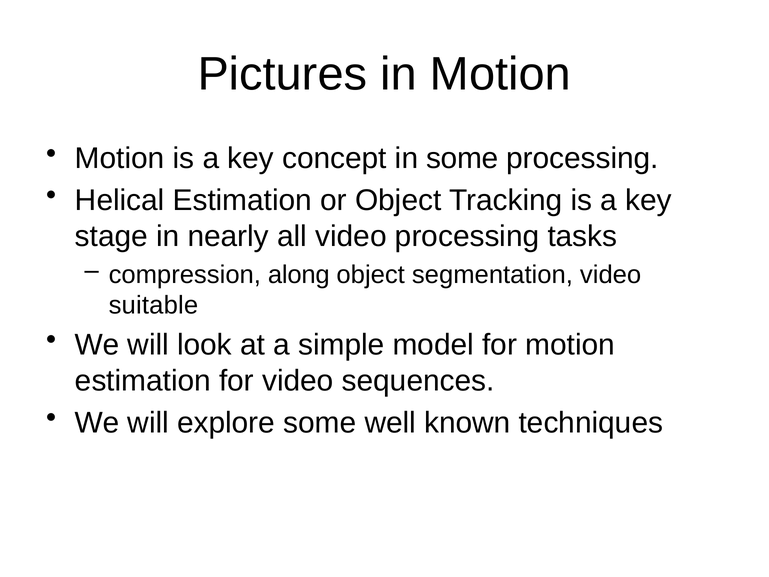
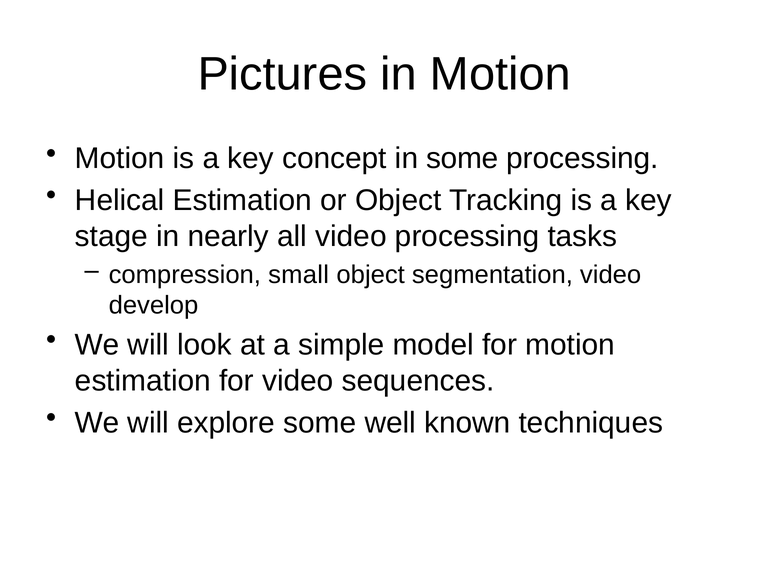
along: along -> small
suitable: suitable -> develop
